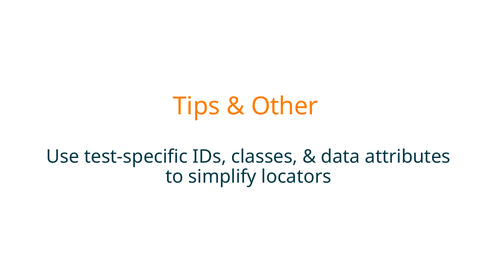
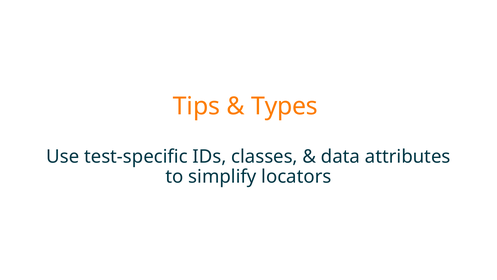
Other: Other -> Types
